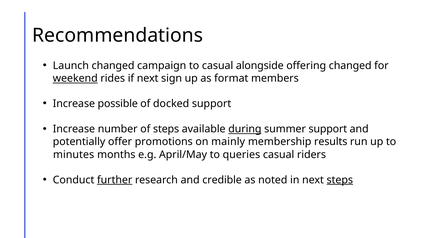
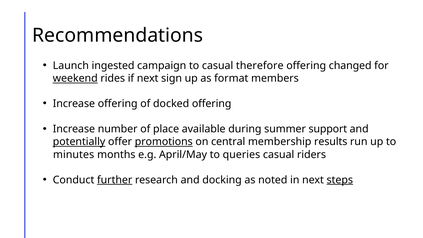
Launch changed: changed -> ingested
alongside: alongside -> therefore
Increase possible: possible -> offering
docked support: support -> offering
of steps: steps -> place
during underline: present -> none
potentially underline: none -> present
promotions underline: none -> present
mainly: mainly -> central
credible: credible -> docking
